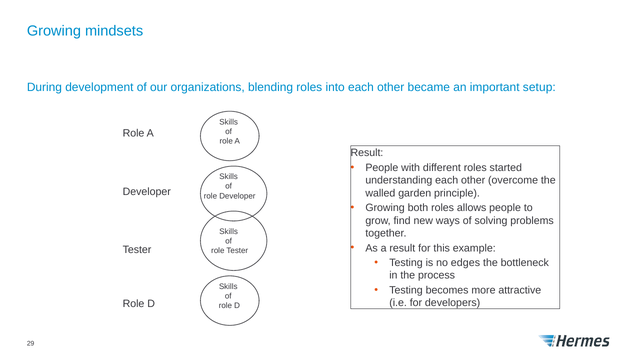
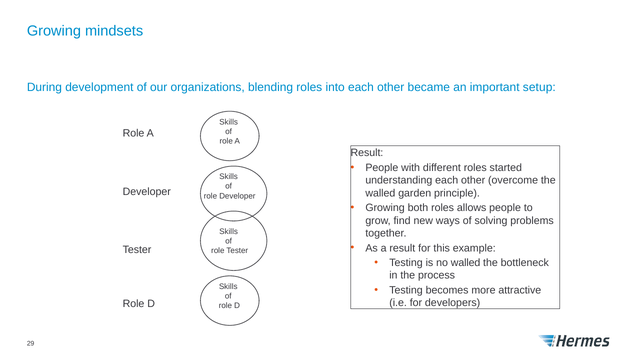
no edges: edges -> walled
